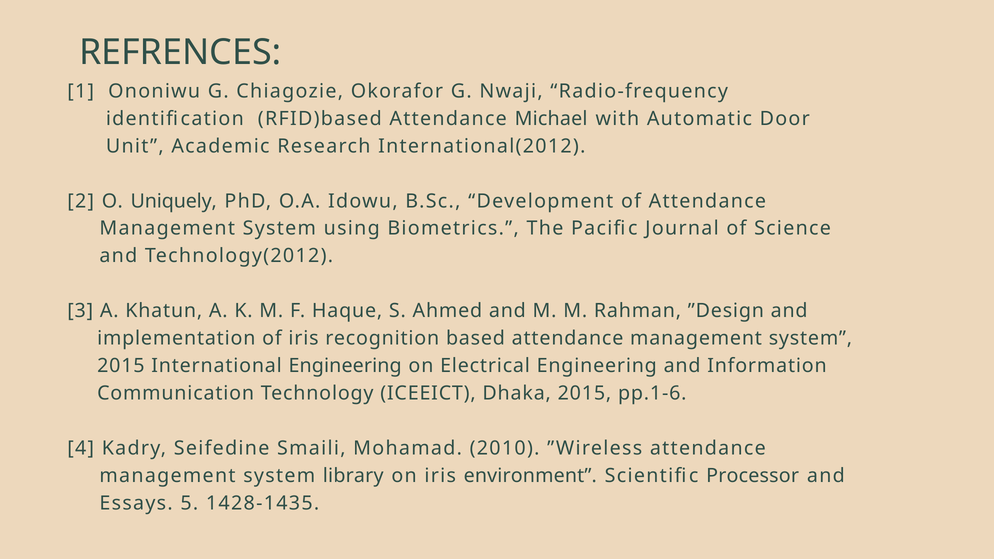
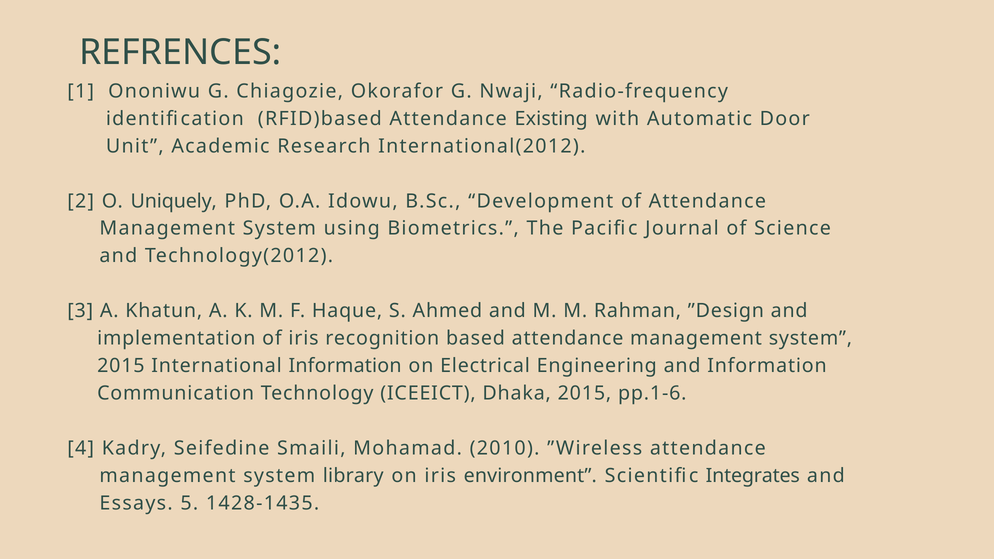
Michael: Michael -> Existing
International Engineering: Engineering -> Information
Processor: Processor -> Integrates
